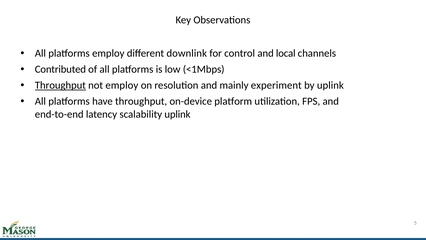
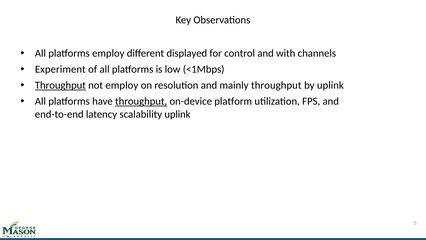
downlink: downlink -> displayed
local: local -> with
Contributed: Contributed -> Experiment
mainly experiment: experiment -> throughput
throughput at (141, 101) underline: none -> present
